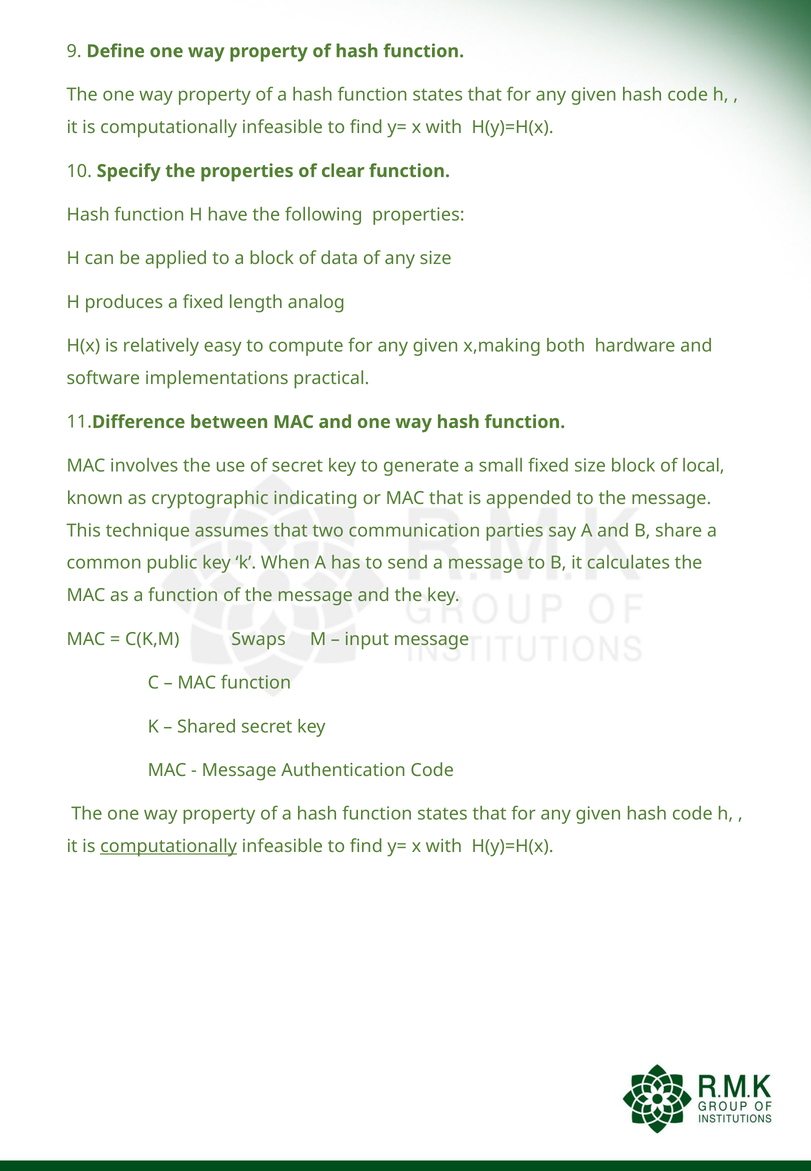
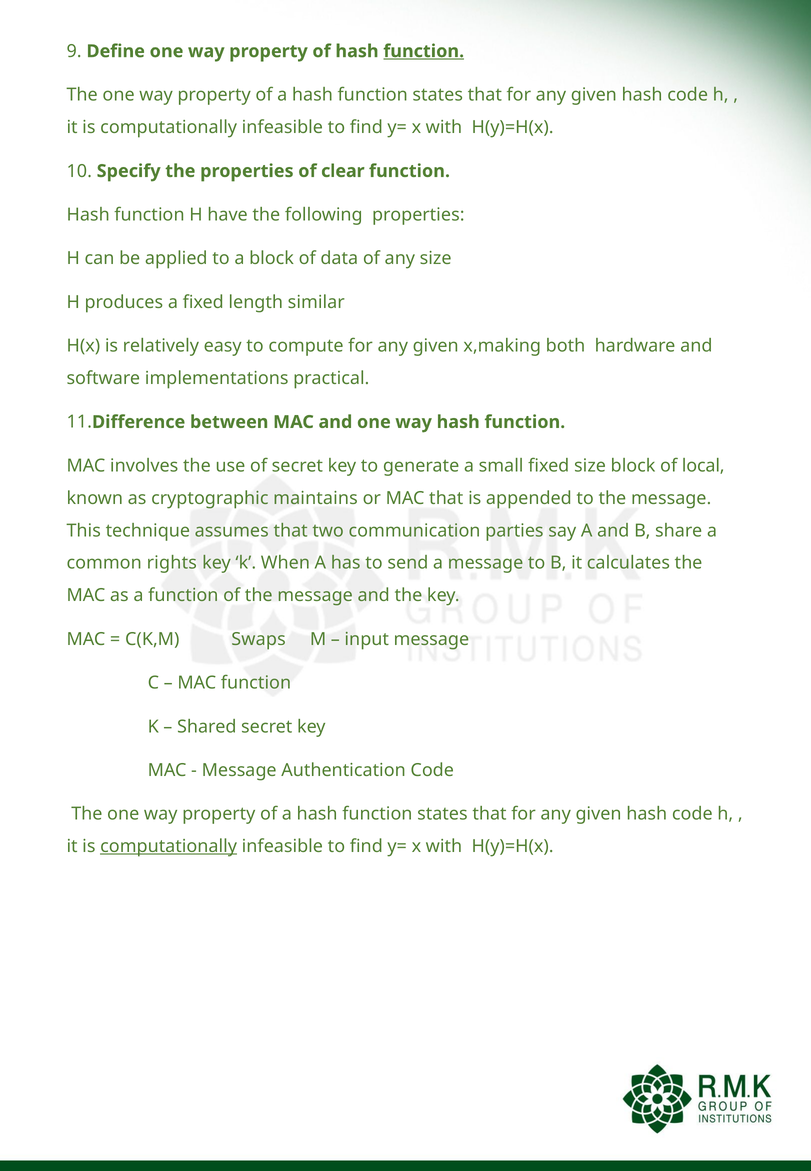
function at (424, 51) underline: none -> present
analog: analog -> similar
indicating: indicating -> maintains
public: public -> rights
